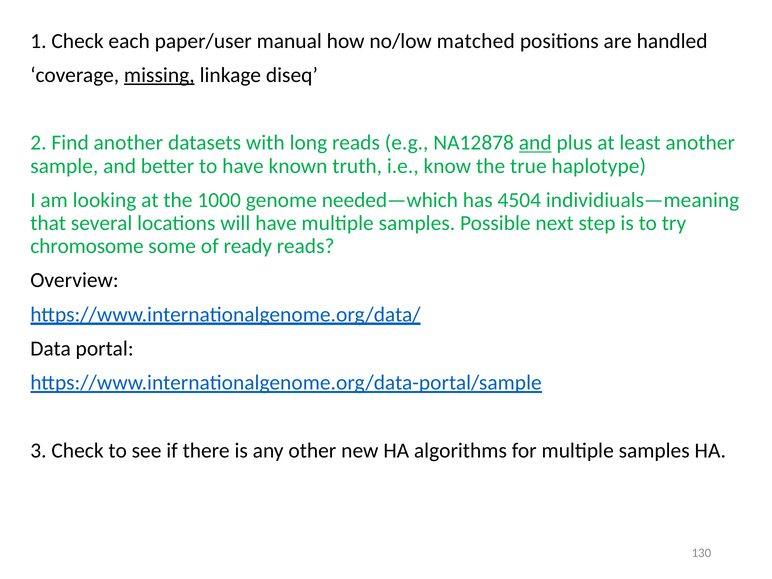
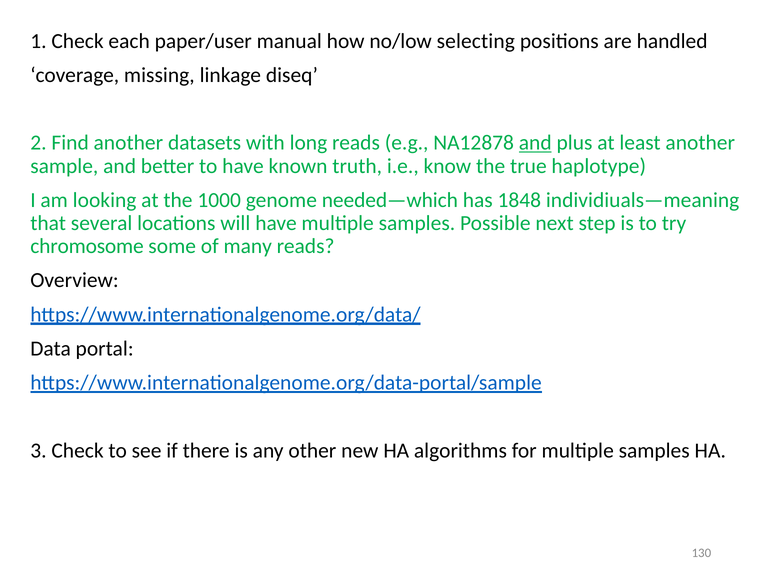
matched: matched -> selecting
missing underline: present -> none
4504: 4504 -> 1848
ready: ready -> many
